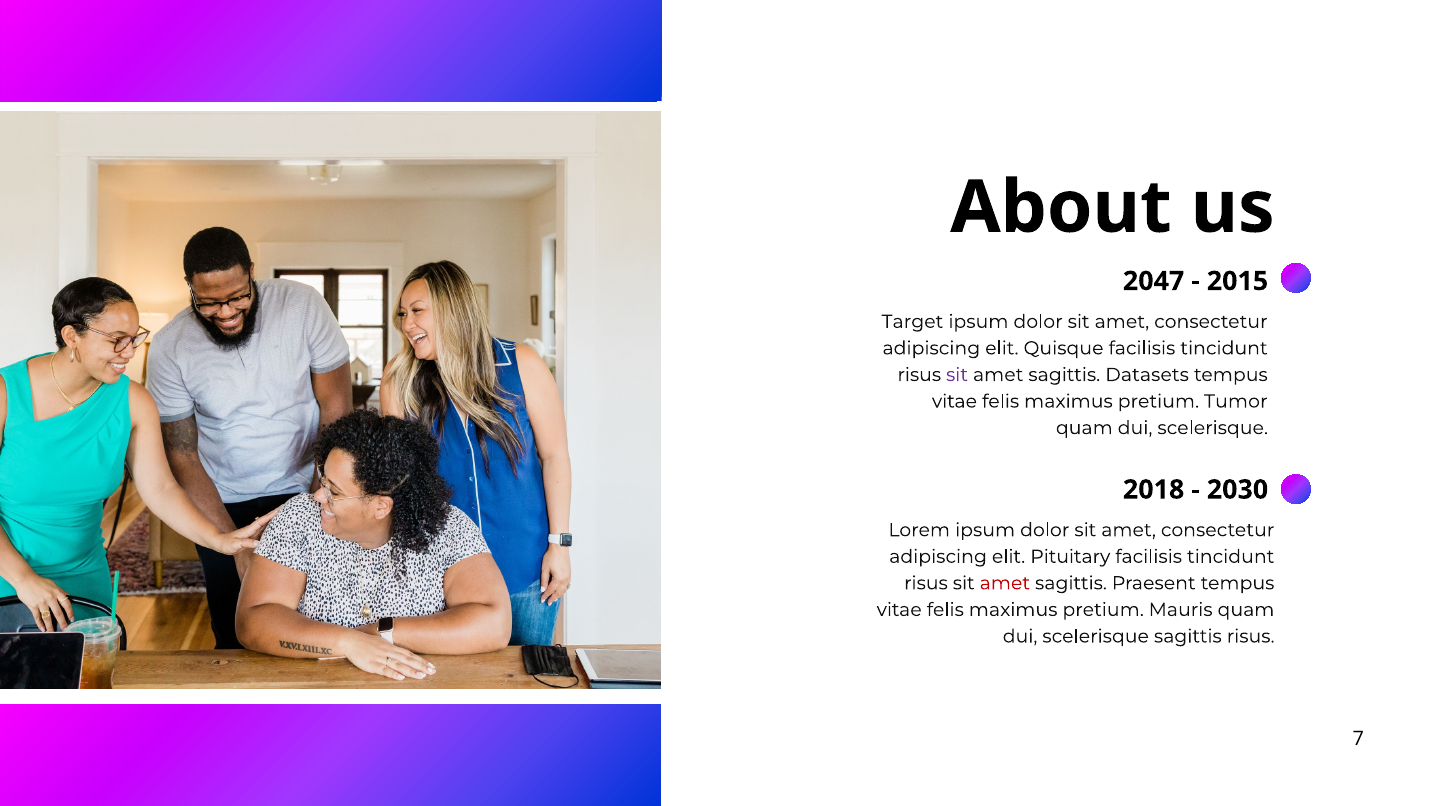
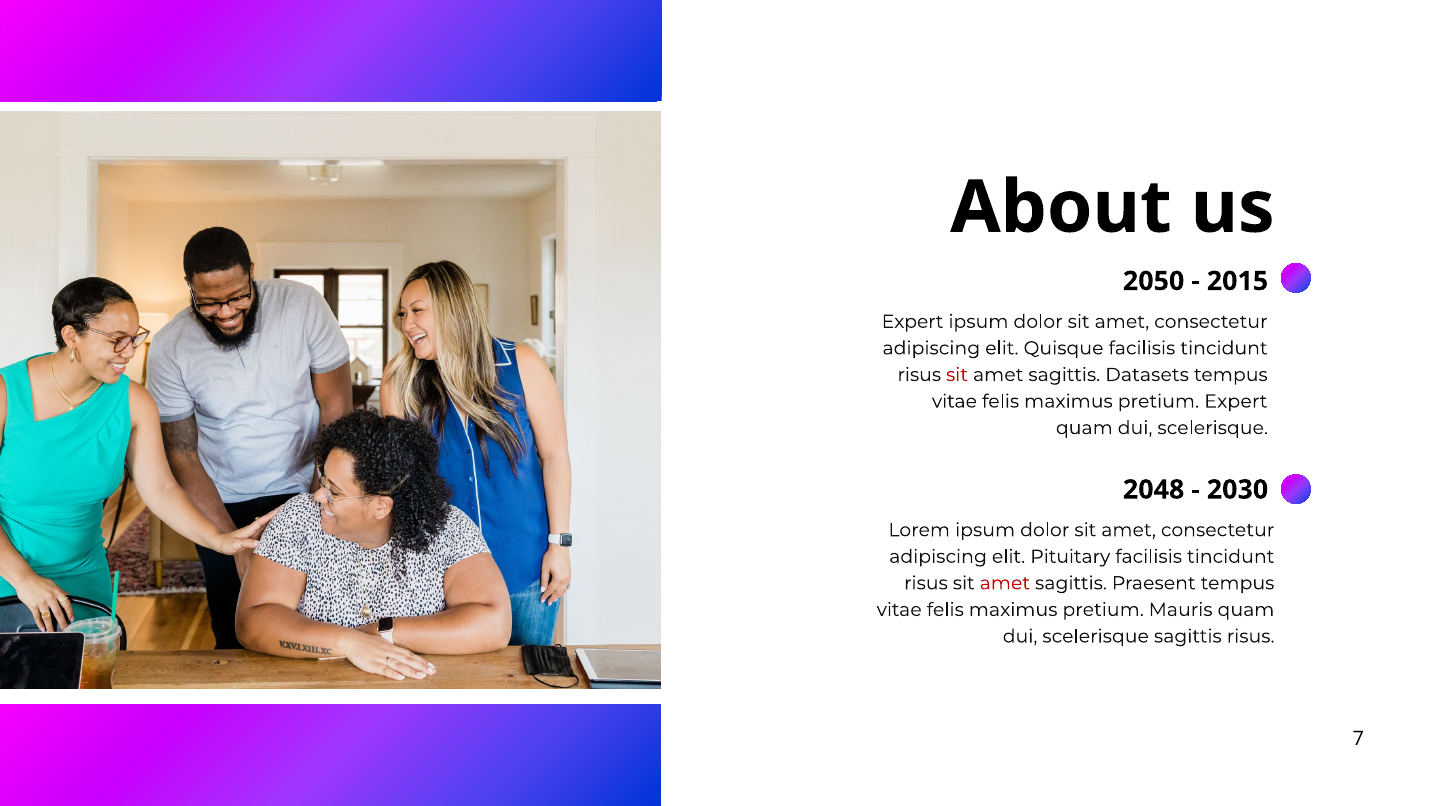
2047: 2047 -> 2050
Target at (912, 322): Target -> Expert
sit at (957, 375) colour: purple -> red
pretium Tumor: Tumor -> Expert
2018: 2018 -> 2048
